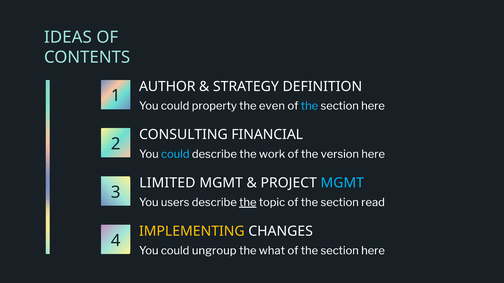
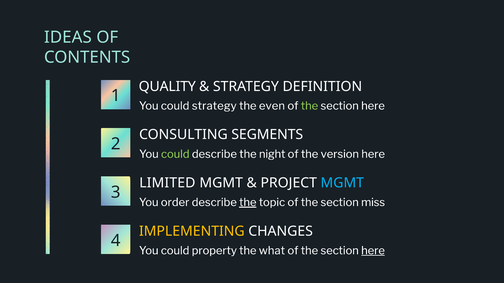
AUTHOR: AUTHOR -> QUALITY
could property: property -> strategy
the at (309, 106) colour: light blue -> light green
FINANCIAL: FINANCIAL -> SEGMENTS
could at (175, 154) colour: light blue -> light green
work: work -> night
users: users -> order
read: read -> miss
ungroup: ungroup -> property
here at (373, 251) underline: none -> present
